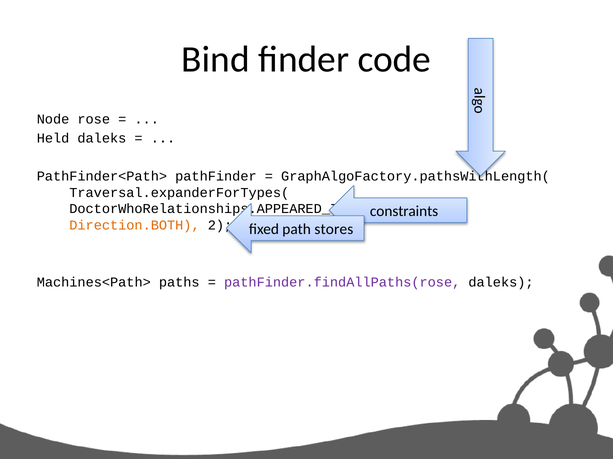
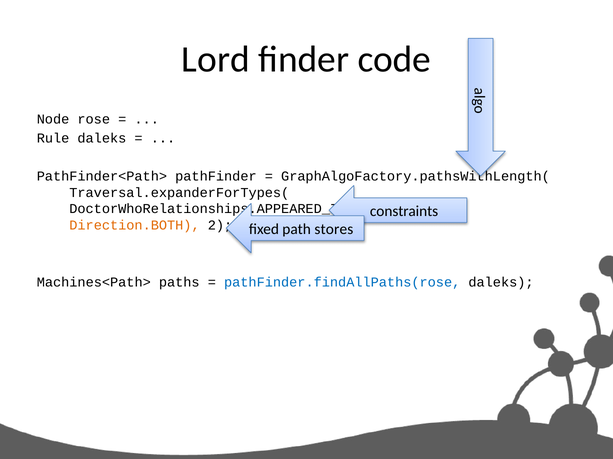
Bind: Bind -> Lord
Held: Held -> Rule
pathFinder.findAllPaths(rose colour: purple -> blue
